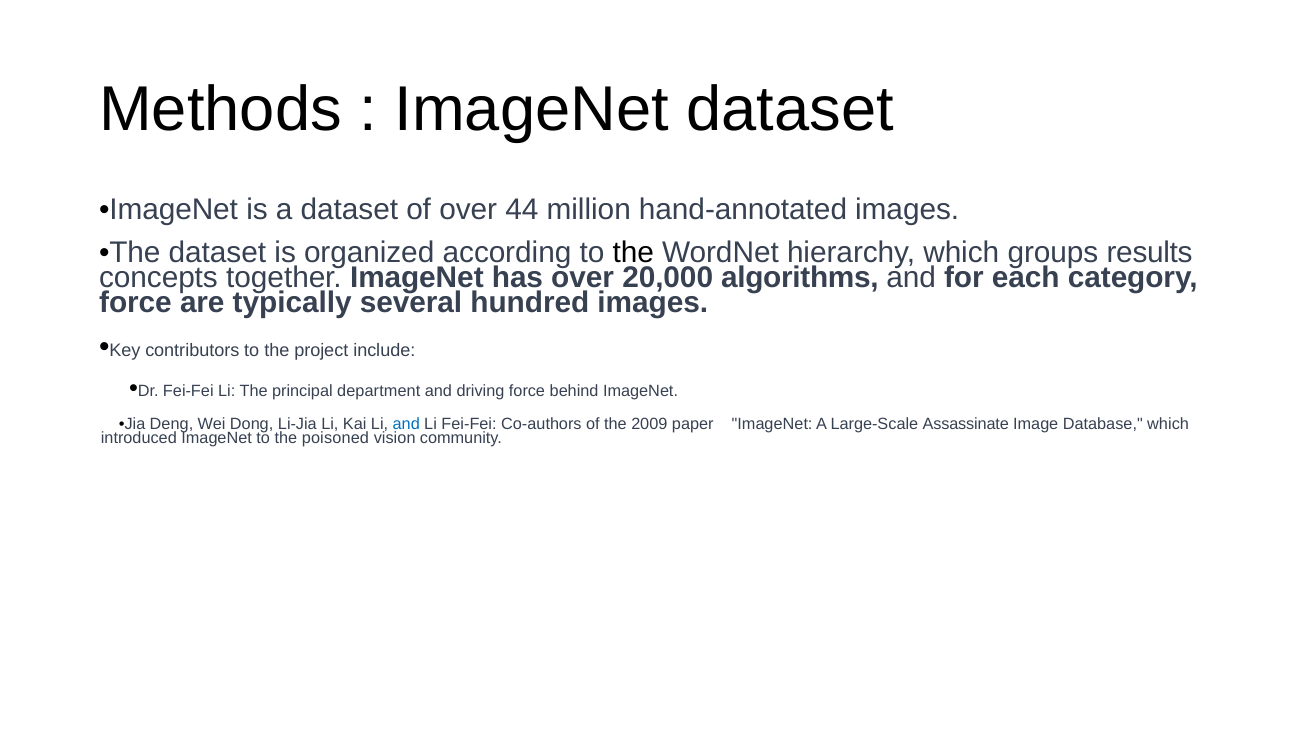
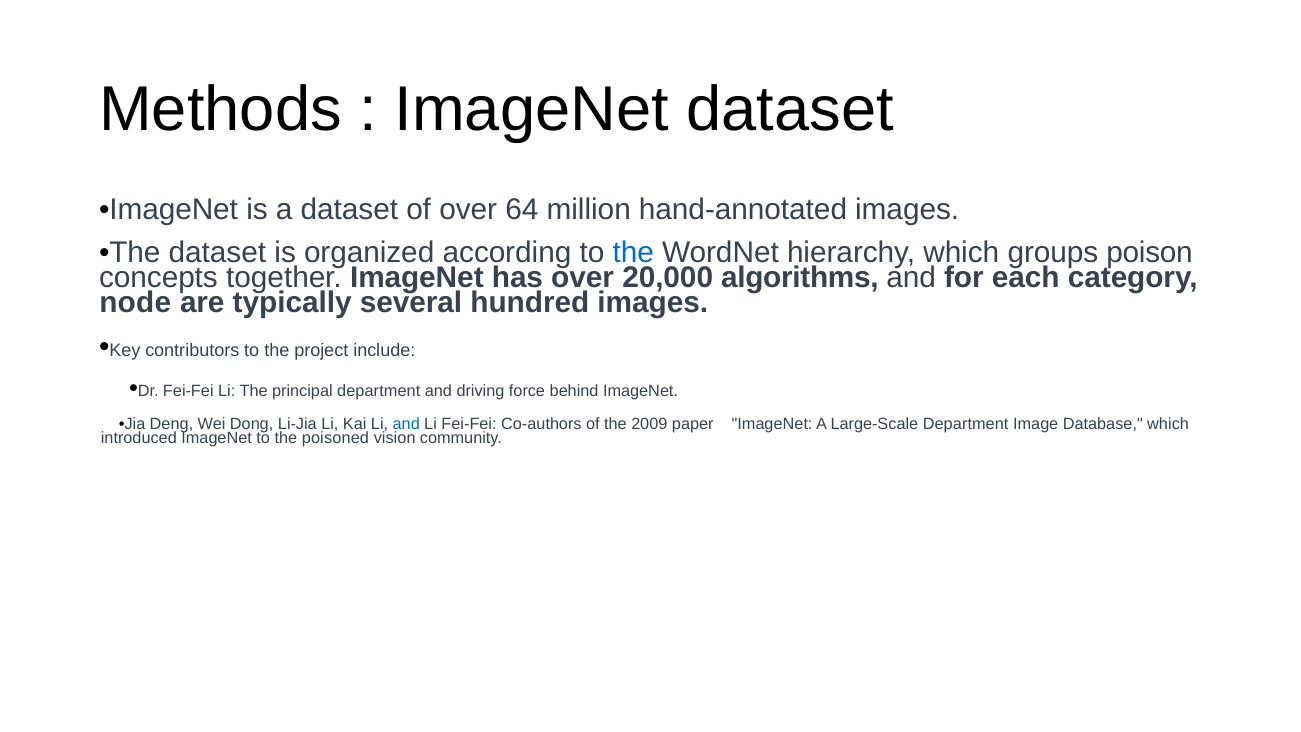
44: 44 -> 64
the at (633, 253) colour: black -> blue
results: results -> poison
force at (135, 303): force -> node
Large-Scale Assassinate: Assassinate -> Department
